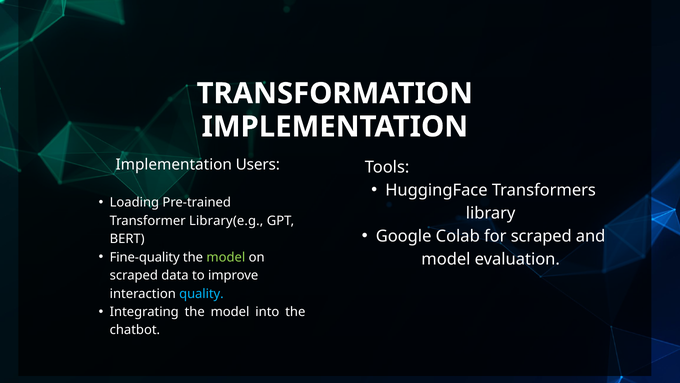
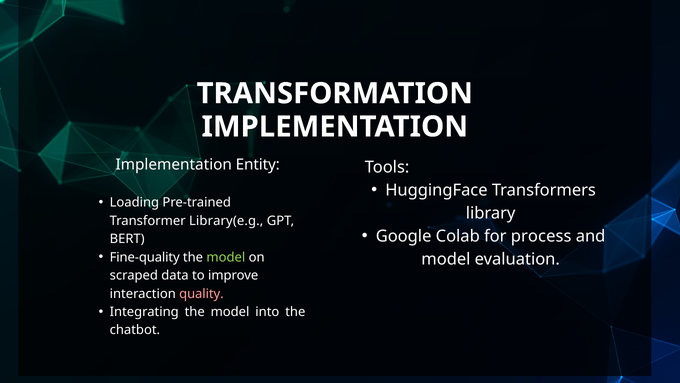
Users: Users -> Entity
for scraped: scraped -> process
quality colour: light blue -> pink
